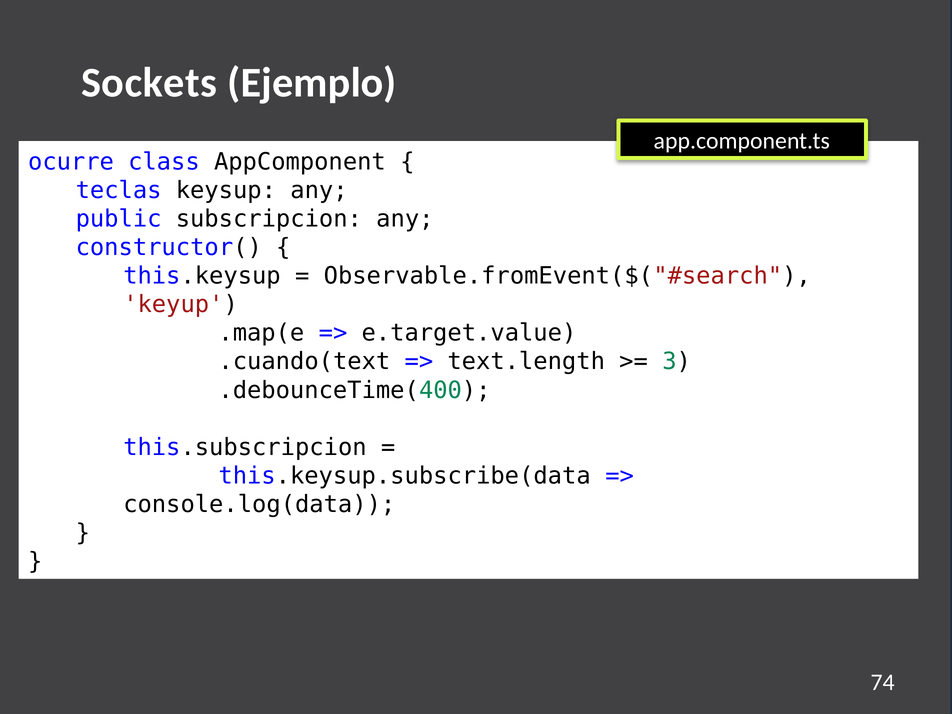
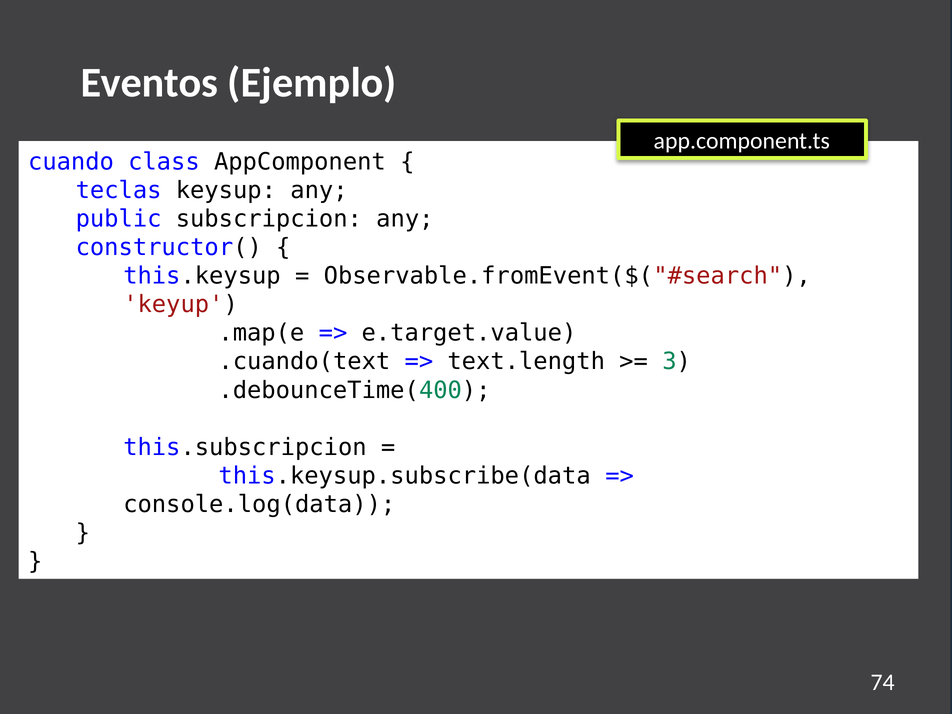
Sockets: Sockets -> Eventos
ocurre: ocurre -> cuando
